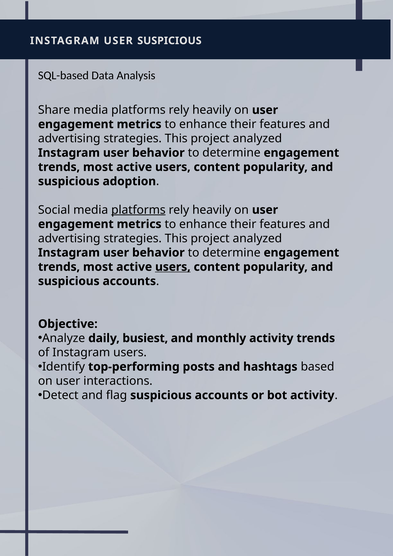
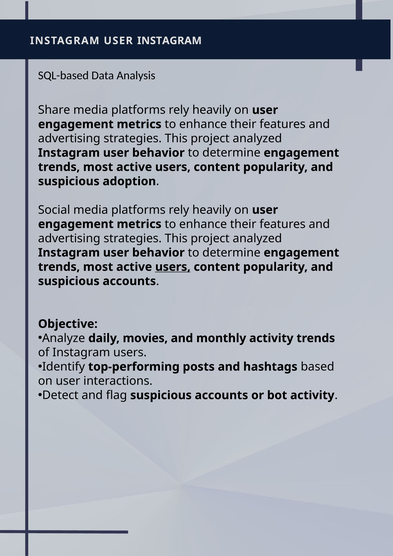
USER SUSPICIOUS: SUSPICIOUS -> INSTAGRAM
platforms at (138, 210) underline: present -> none
busiest: busiest -> movies
